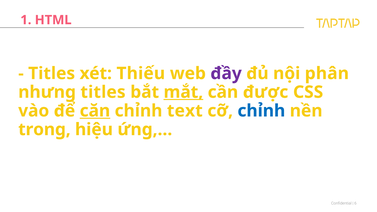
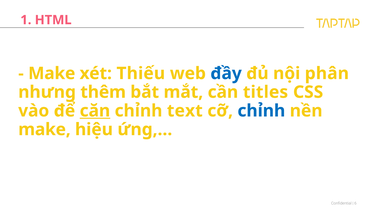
Titles at (52, 73): Titles -> Make
đầy colour: purple -> blue
nhưng titles: titles -> thêm
mắt underline: present -> none
được: được -> titles
trong at (44, 130): trong -> make
